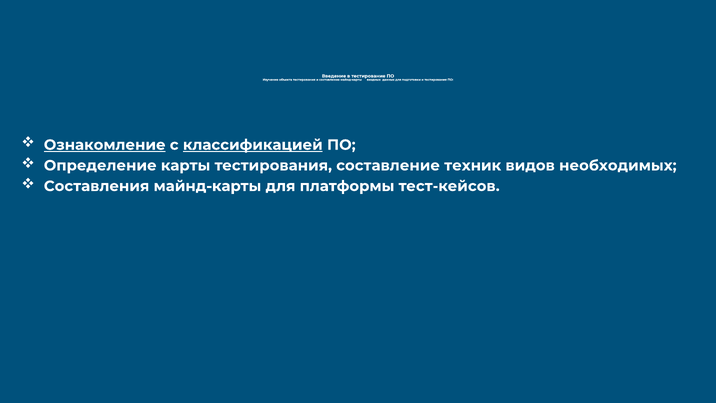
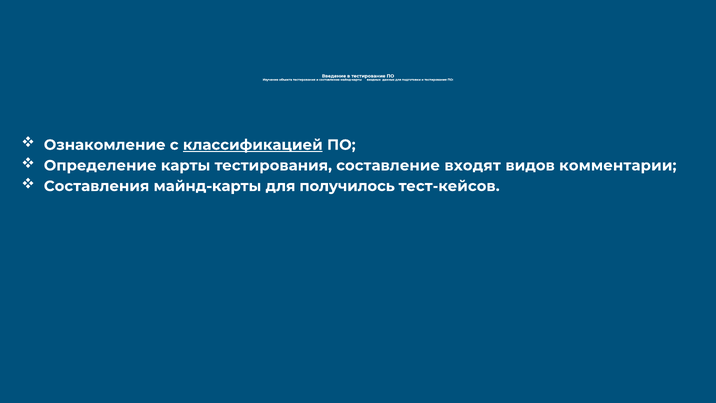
Ознакомление underline: present -> none
техник: техник -> входят
необходимых: необходимых -> комментарии
платформы: платформы -> получилось
